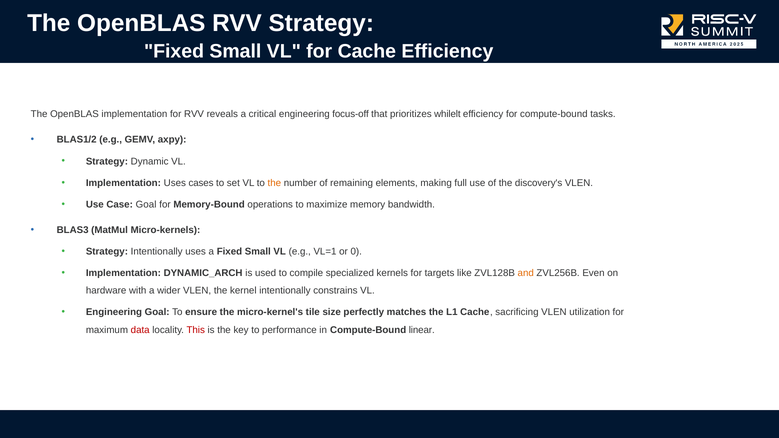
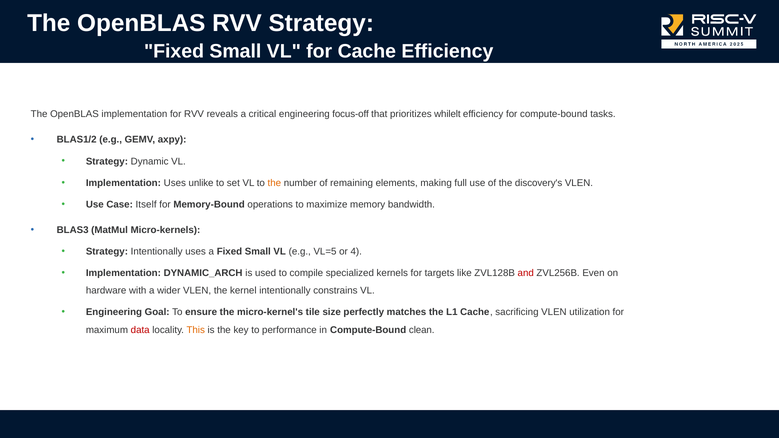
cases: cases -> unlike
Case Goal: Goal -> Itself
VL=1: VL=1 -> VL=5
0: 0 -> 4
and colour: orange -> red
This colour: red -> orange
linear: linear -> clean
